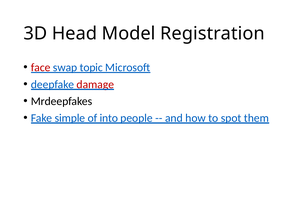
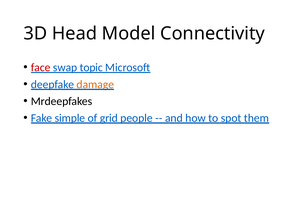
Registration: Registration -> Connectivity
damage colour: red -> orange
into: into -> grid
